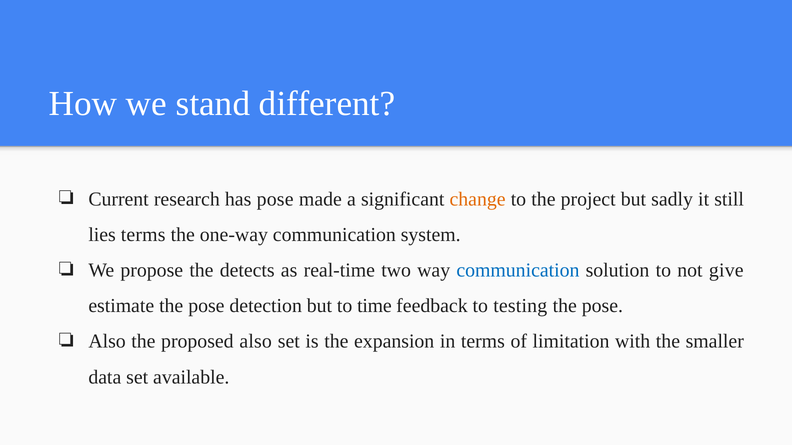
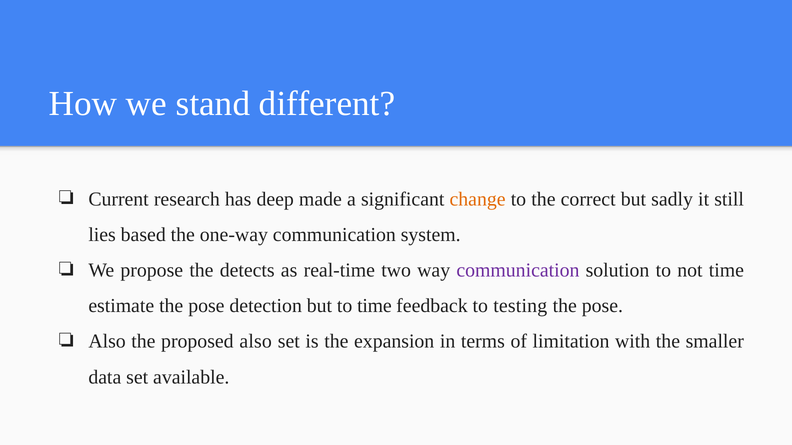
has pose: pose -> deep
project: project -> correct
lies terms: terms -> based
communication at (518, 271) colour: blue -> purple
not give: give -> time
